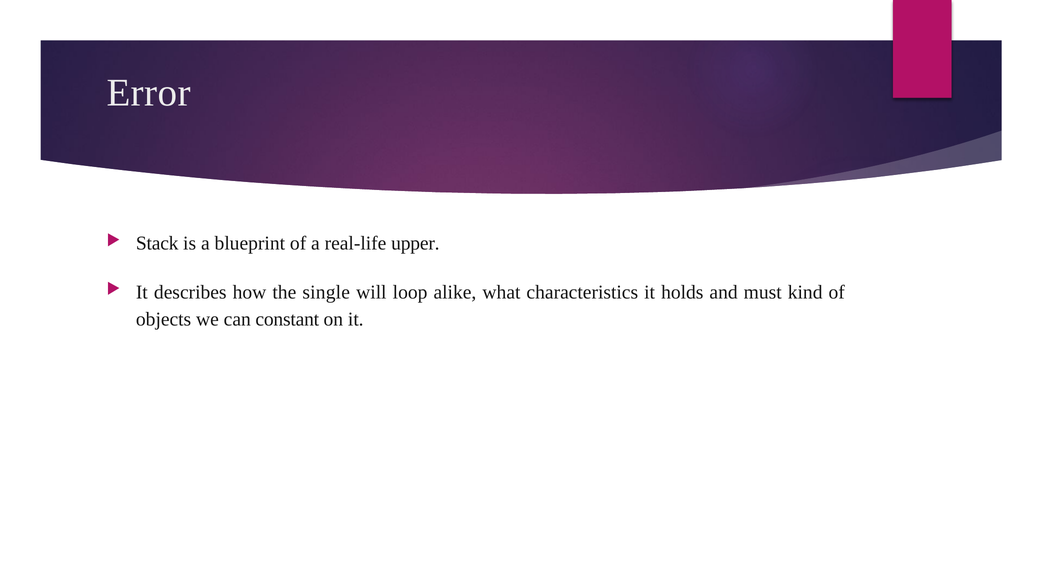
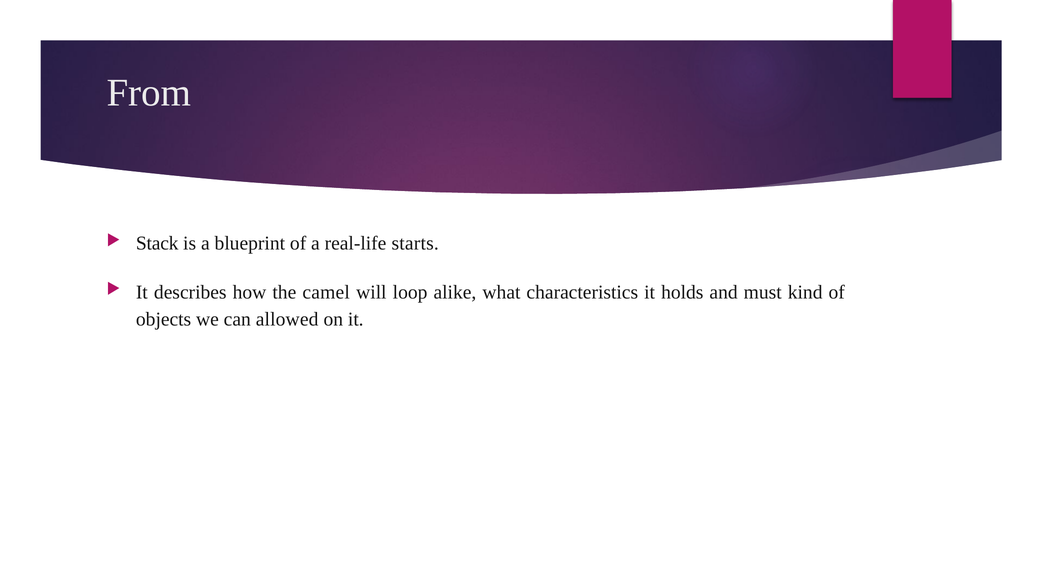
Error: Error -> From
upper: upper -> starts
single: single -> camel
constant: constant -> allowed
